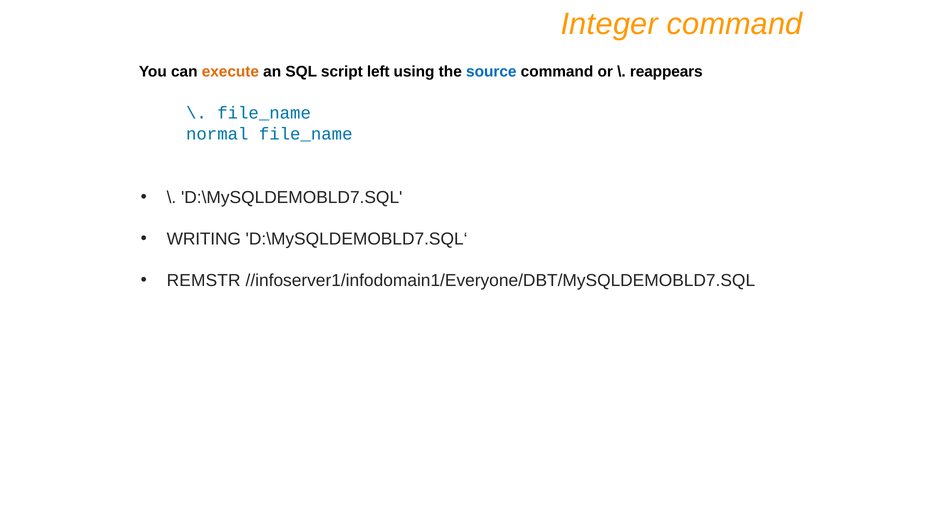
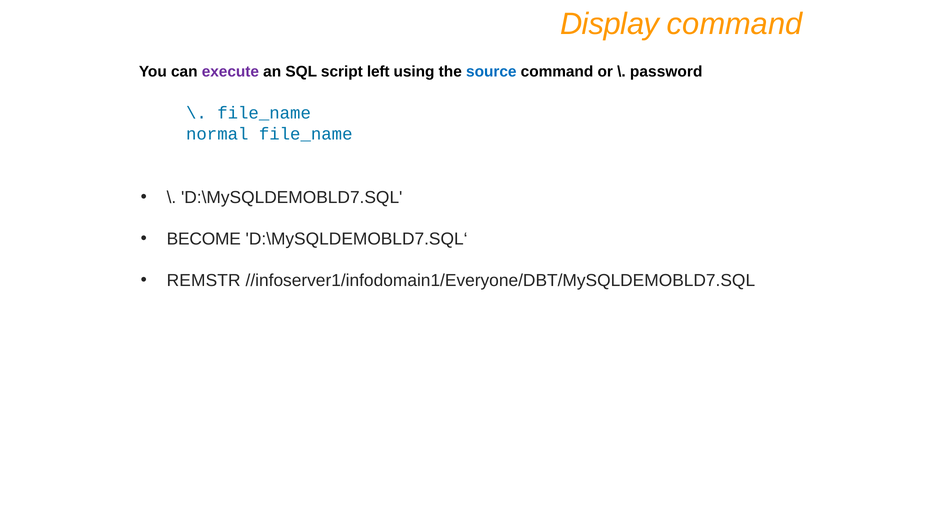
Integer: Integer -> Display
execute colour: orange -> purple
reappears: reappears -> password
WRITING: WRITING -> BECOME
